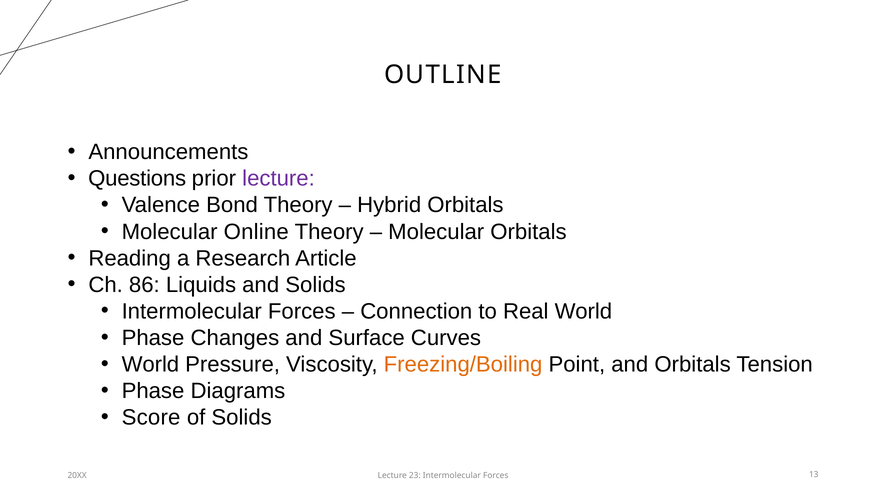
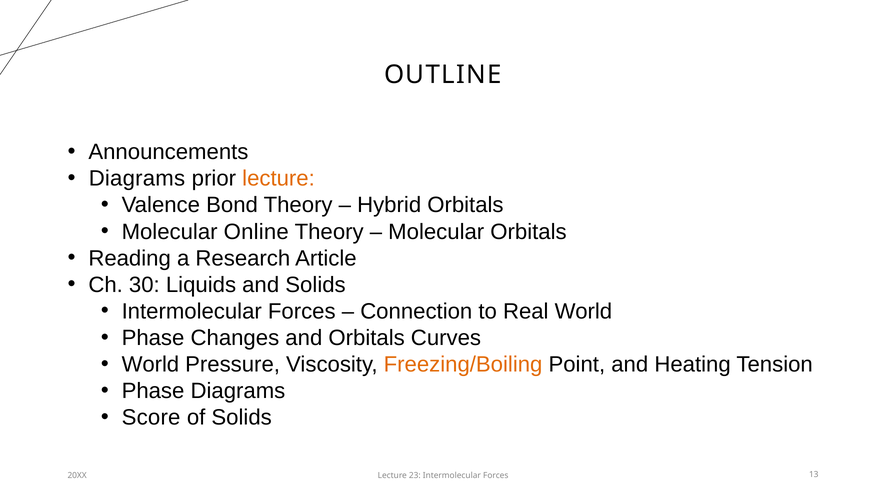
Questions at (137, 179): Questions -> Diagrams
lecture at (279, 179) colour: purple -> orange
86: 86 -> 30
and Surface: Surface -> Orbitals
and Orbitals: Orbitals -> Heating
